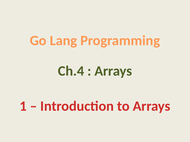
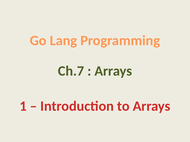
Ch.4: Ch.4 -> Ch.7
